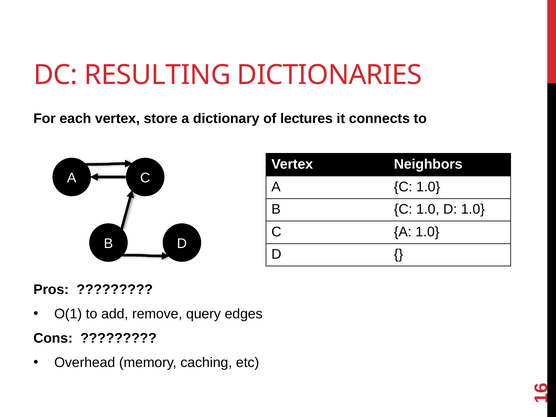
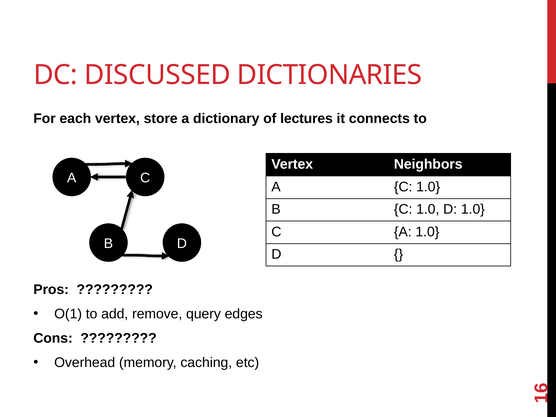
RESULTING: RESULTING -> DISCUSSED
